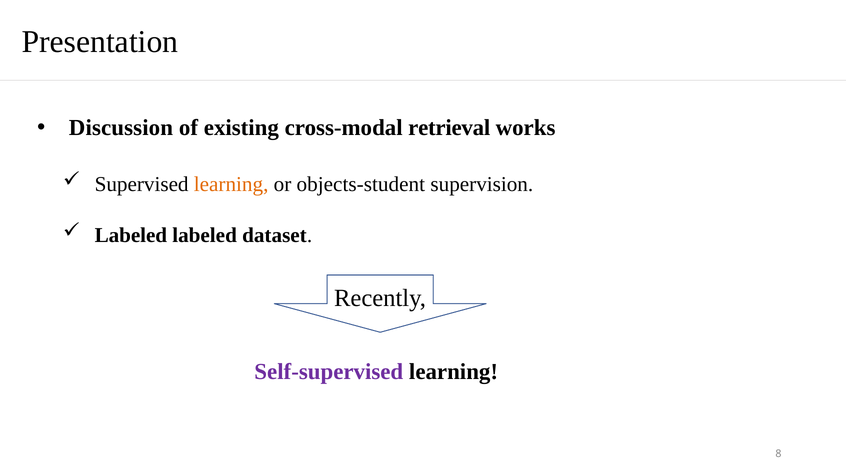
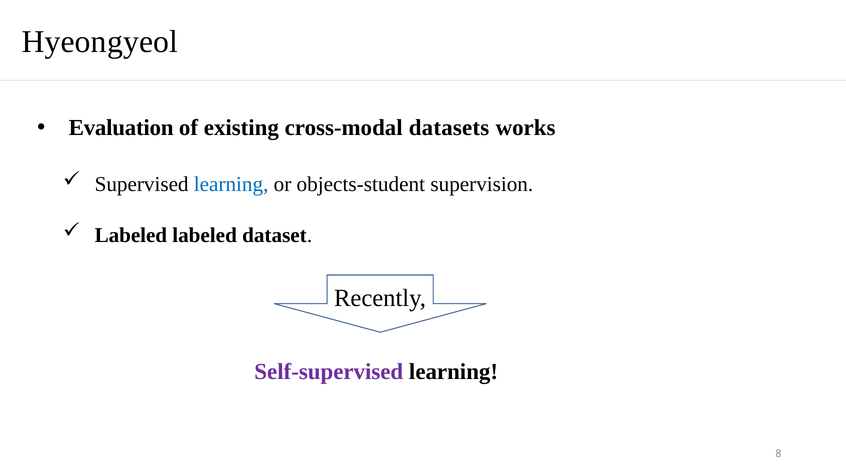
Presentation: Presentation -> Hyeongyeol
Discussion: Discussion -> Evaluation
retrieval: retrieval -> datasets
learning at (231, 184) colour: orange -> blue
